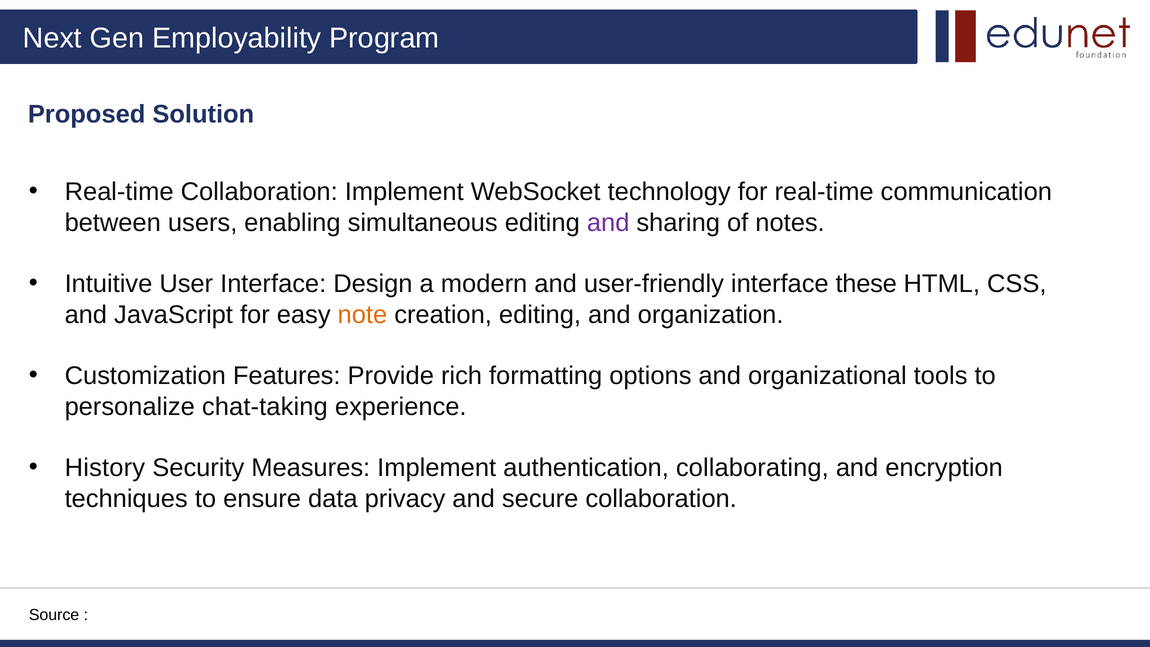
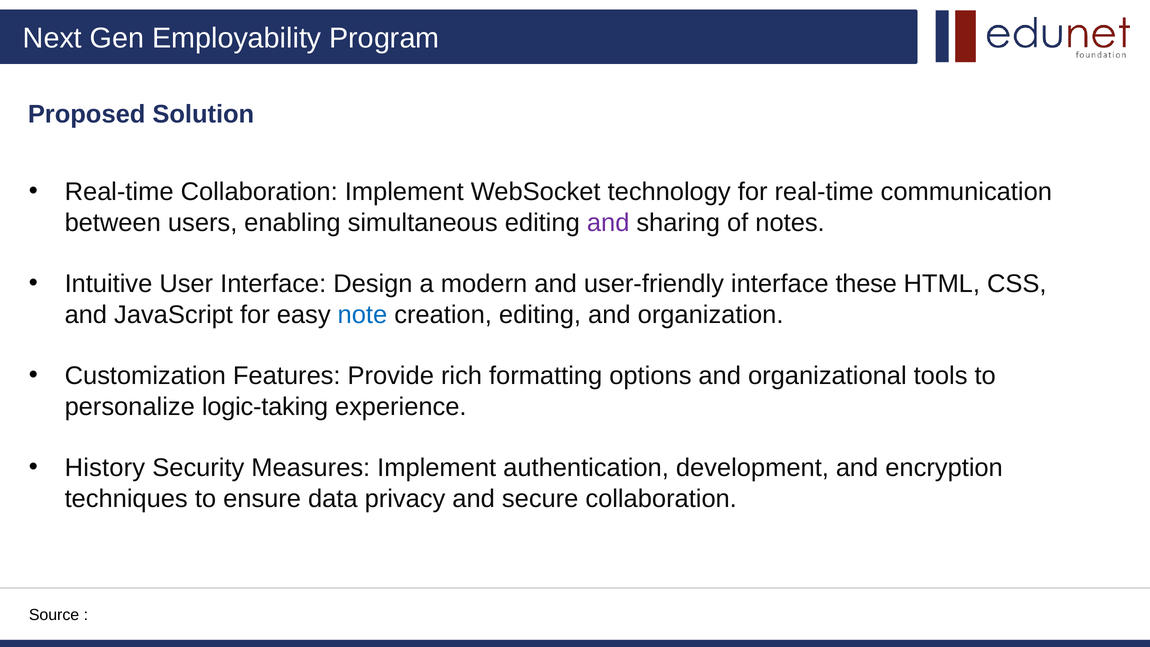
note colour: orange -> blue
chat-taking: chat-taking -> logic-taking
collaborating: collaborating -> development
